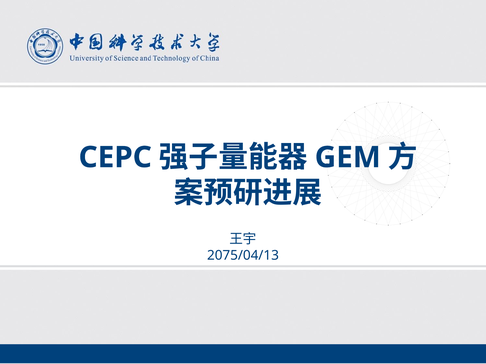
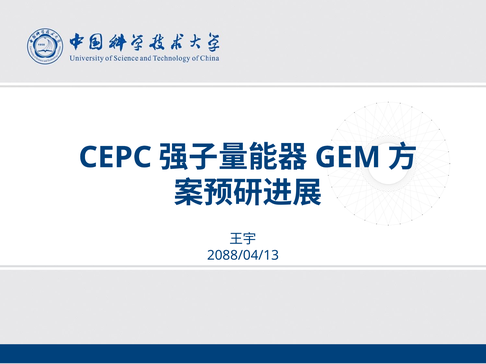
2075/04/13: 2075/04/13 -> 2088/04/13
